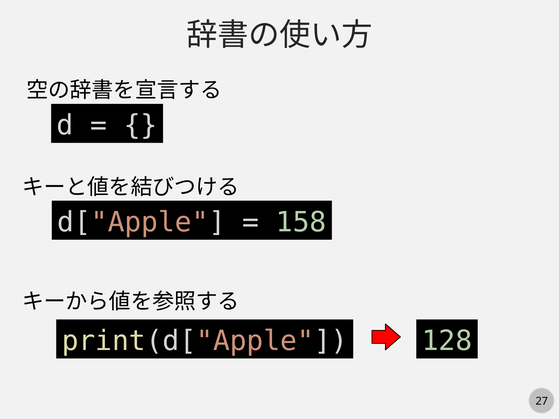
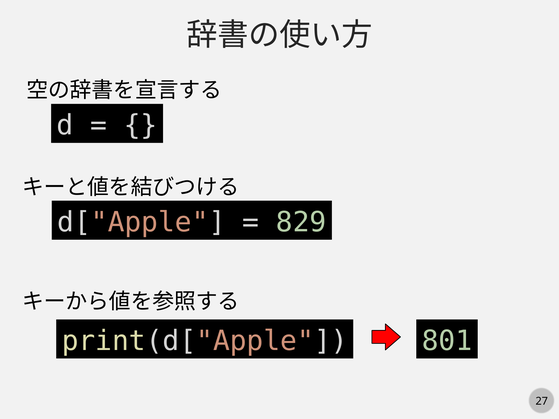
158: 158 -> 829
128: 128 -> 801
